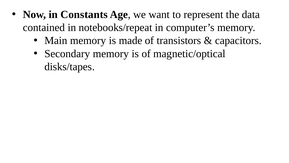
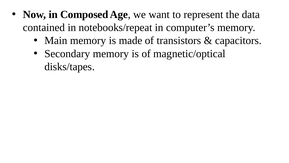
Constants: Constants -> Composed
